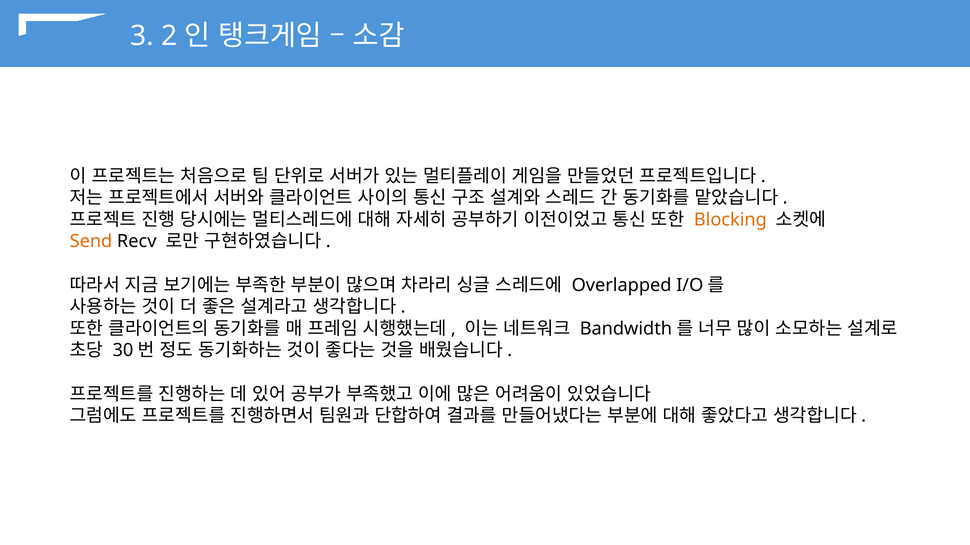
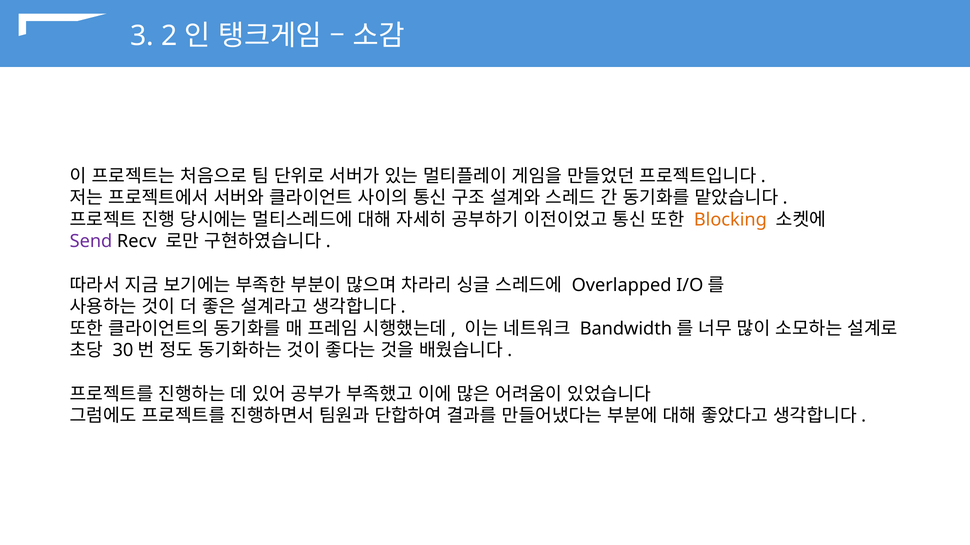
Send colour: orange -> purple
